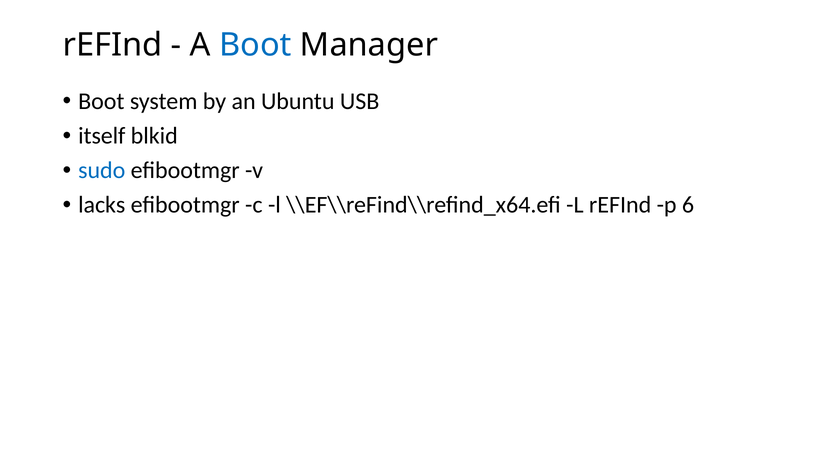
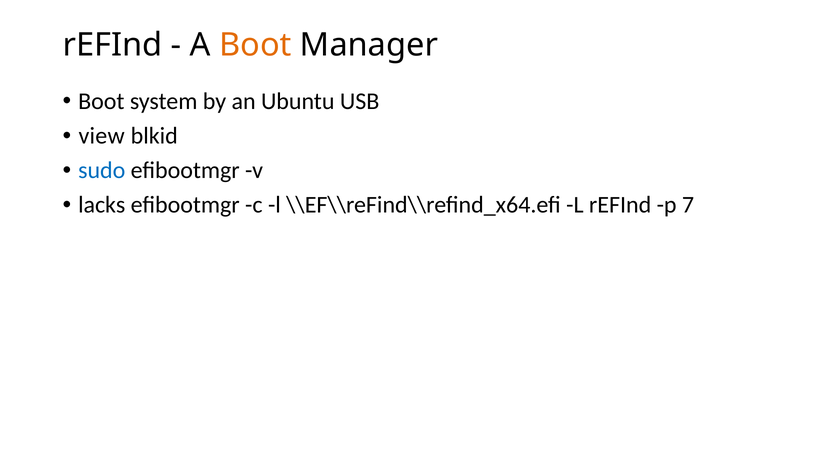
Boot at (255, 45) colour: blue -> orange
itself: itself -> view
6: 6 -> 7
